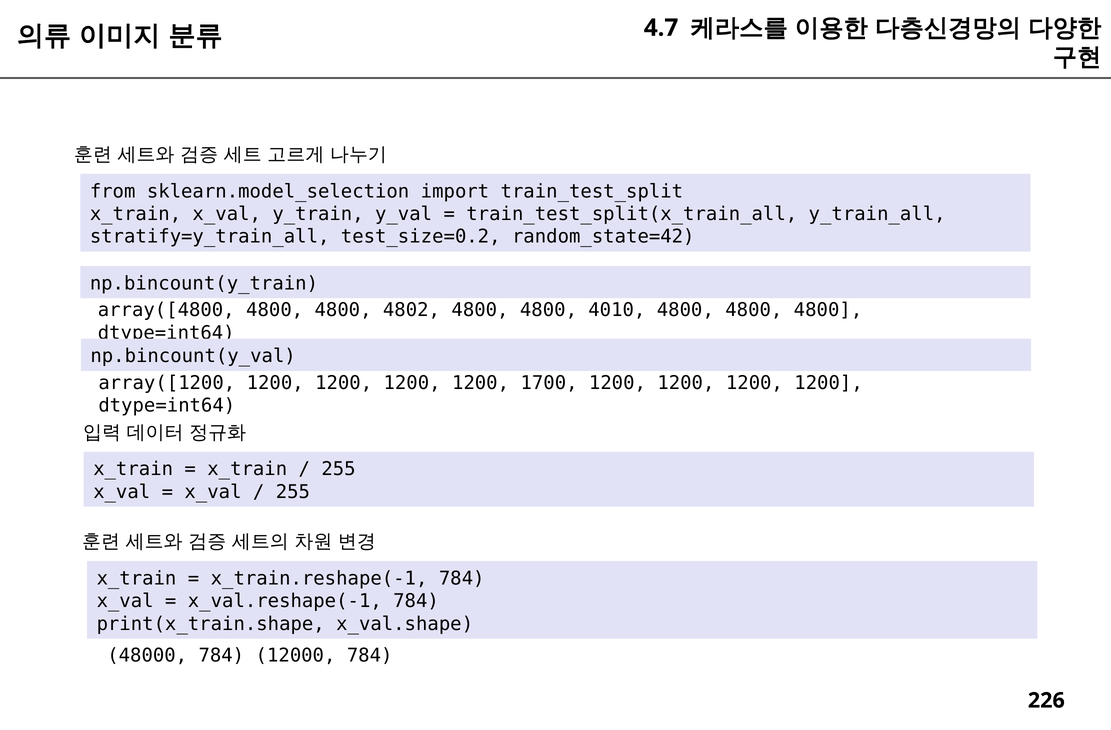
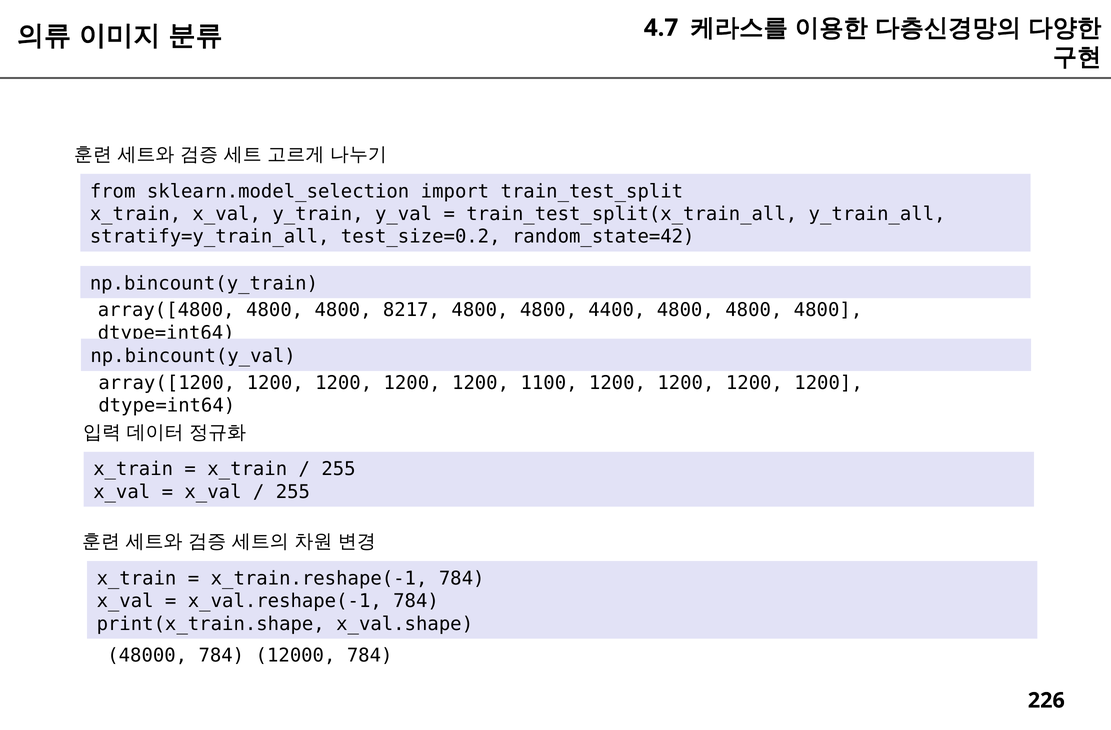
4802: 4802 -> 8217
4010: 4010 -> 4400
1700: 1700 -> 1100
